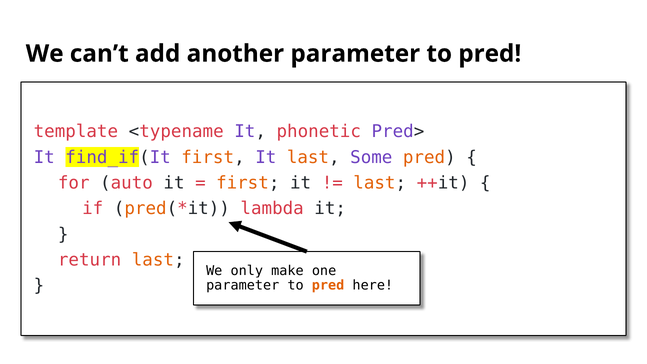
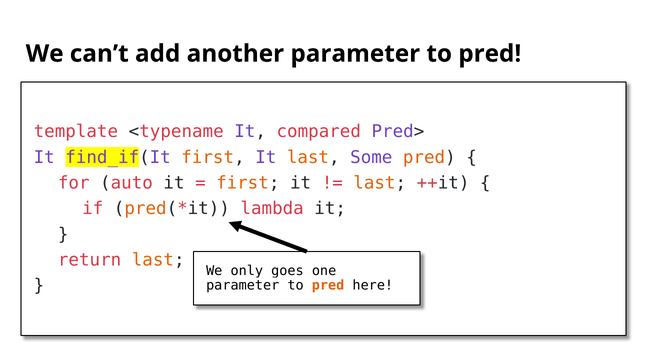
phonetic: phonetic -> compared
make: make -> goes
